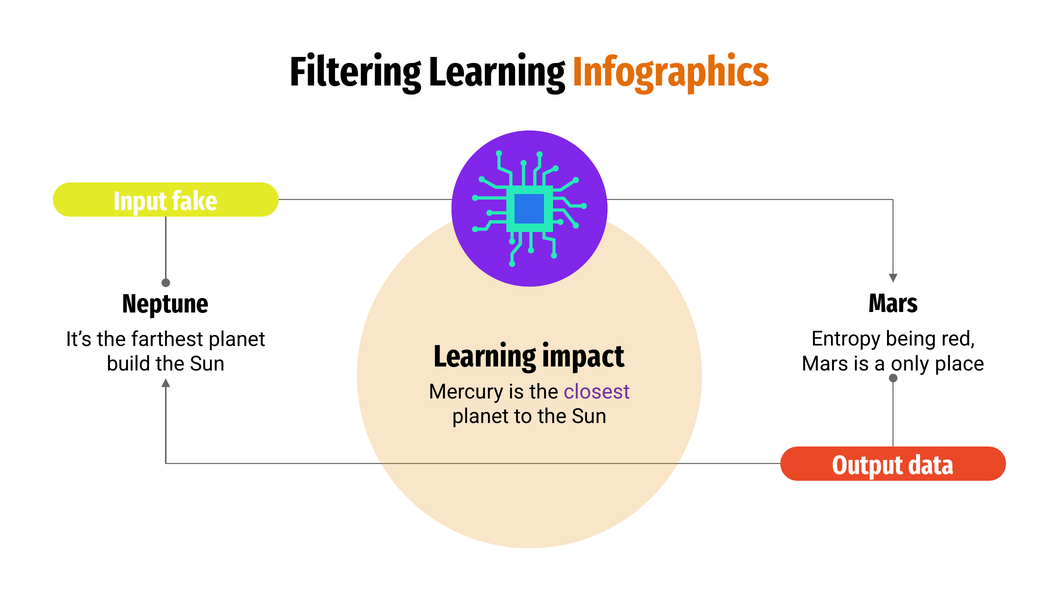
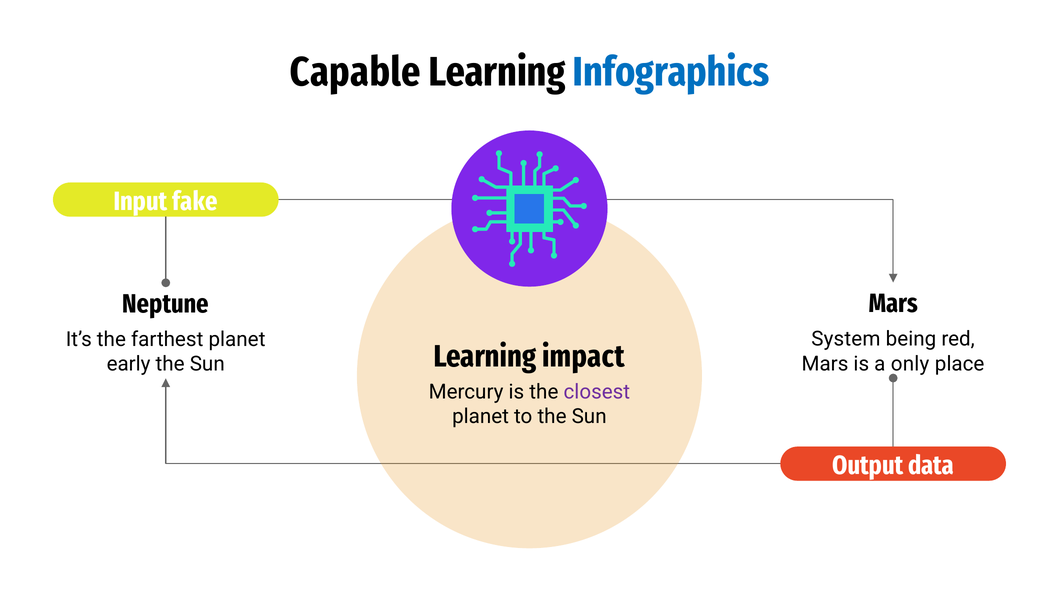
Filtering: Filtering -> Capable
Infographics colour: orange -> blue
Entropy: Entropy -> System
build: build -> early
